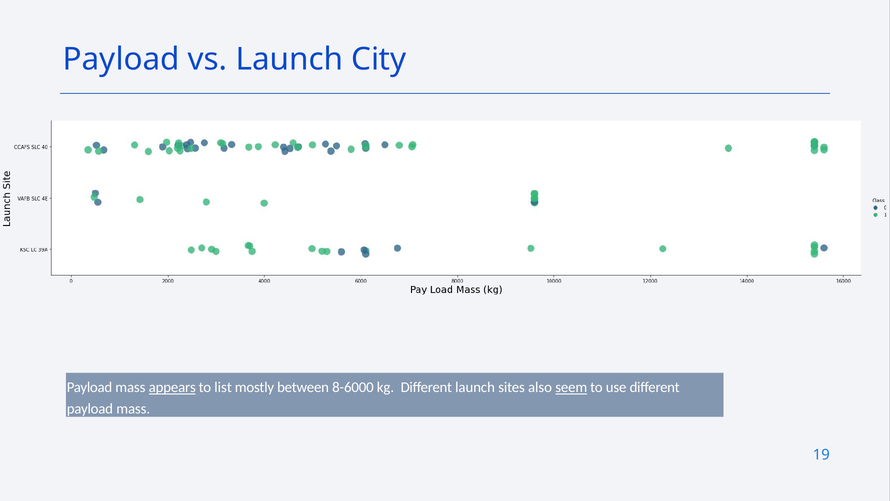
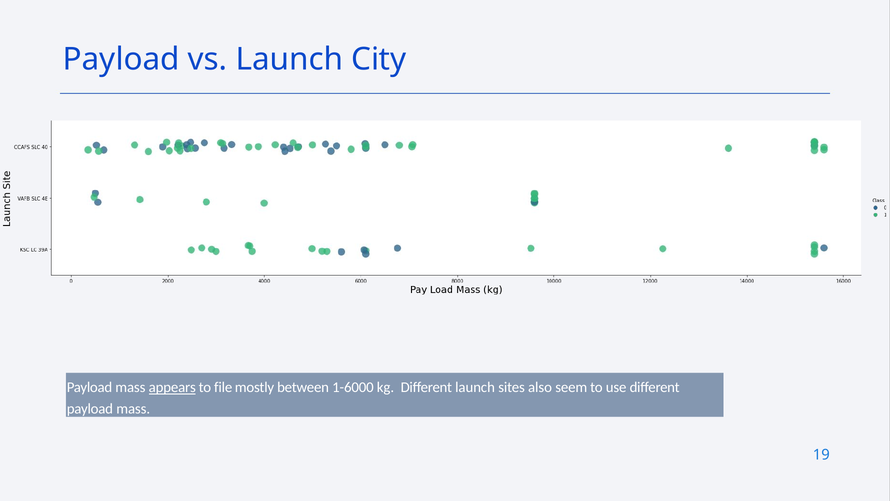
list: list -> file
8-6000: 8-6000 -> 1-6000
seem underline: present -> none
